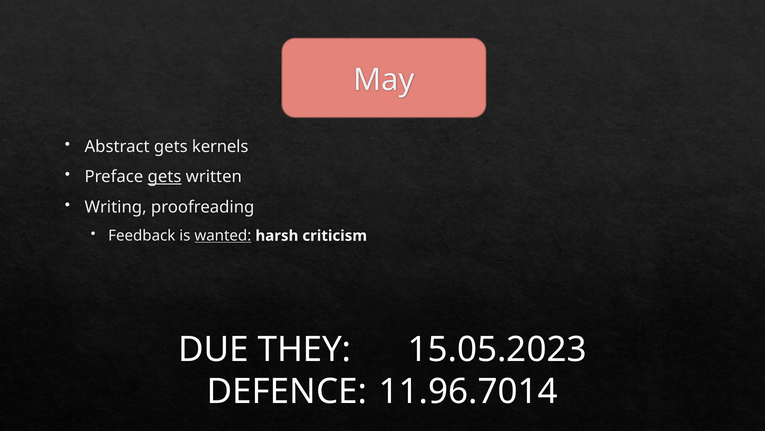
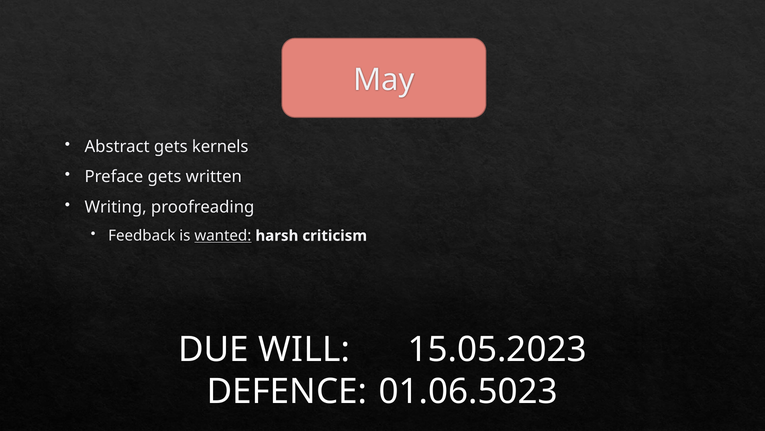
gets at (165, 177) underline: present -> none
THEY: THEY -> WILL
11.96.7014: 11.96.7014 -> 01.06.5023
